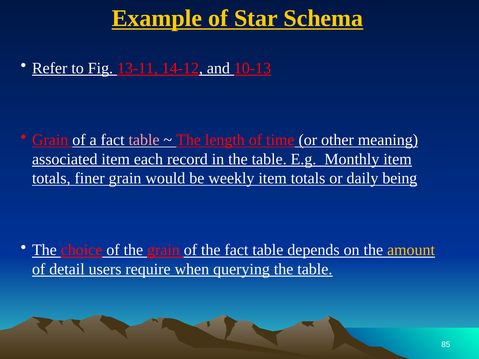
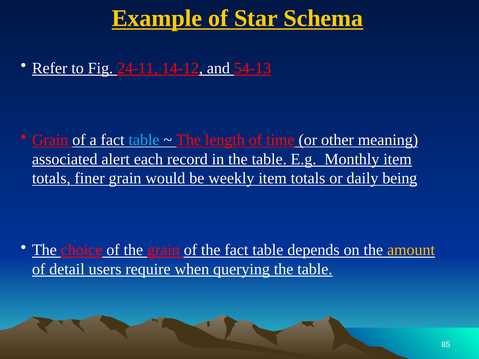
13-11: 13-11 -> 24-11
10-13: 10-13 -> 54-13
table at (144, 140) colour: pink -> light blue
associated item: item -> alert
